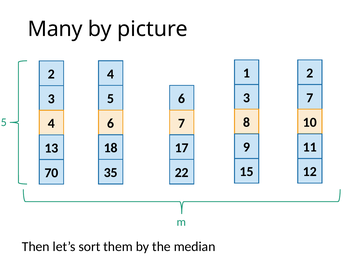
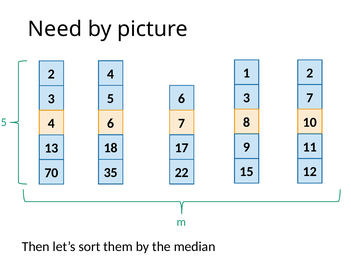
Many: Many -> Need
